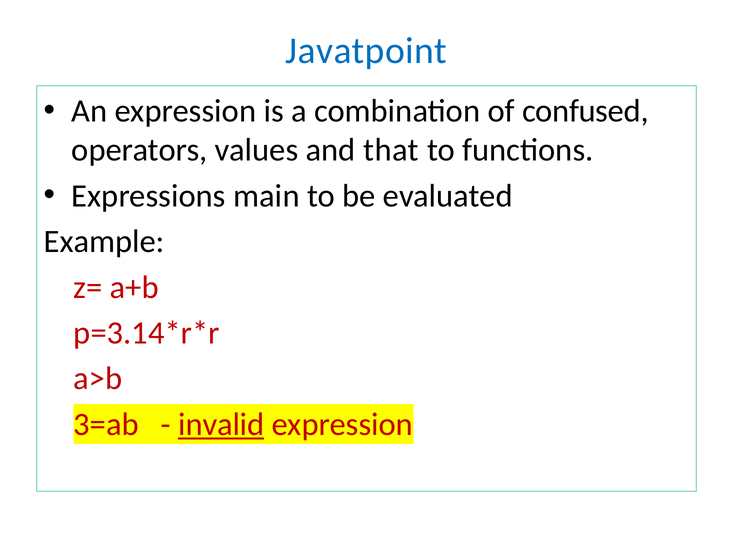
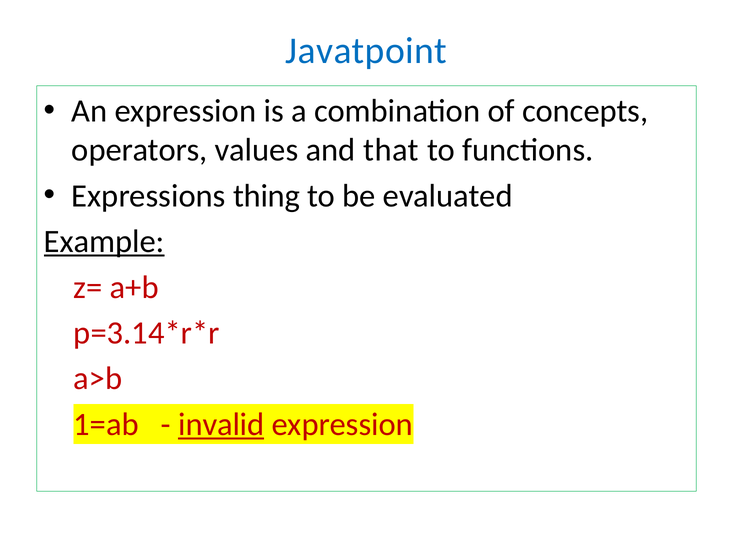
confused: confused -> concepts
main: main -> thing
Example underline: none -> present
3=ab: 3=ab -> 1=ab
